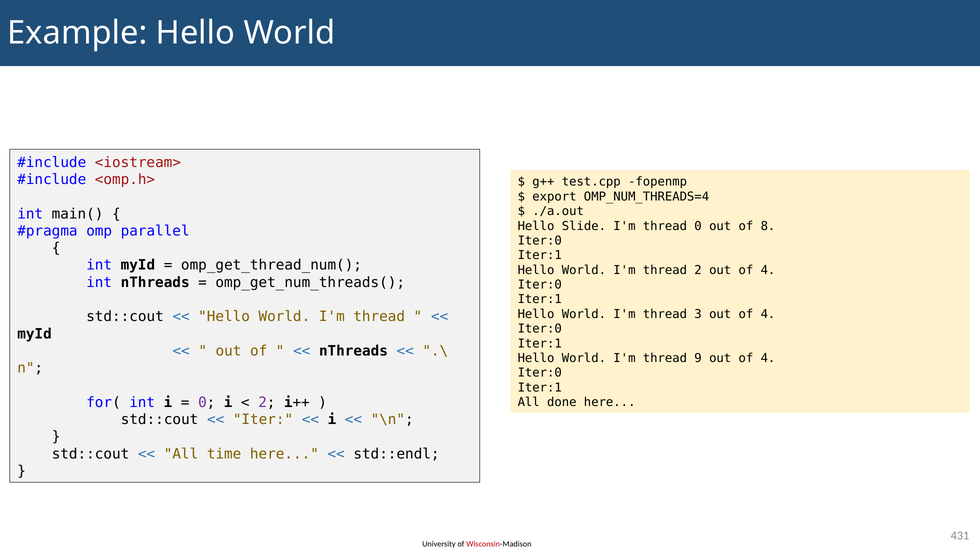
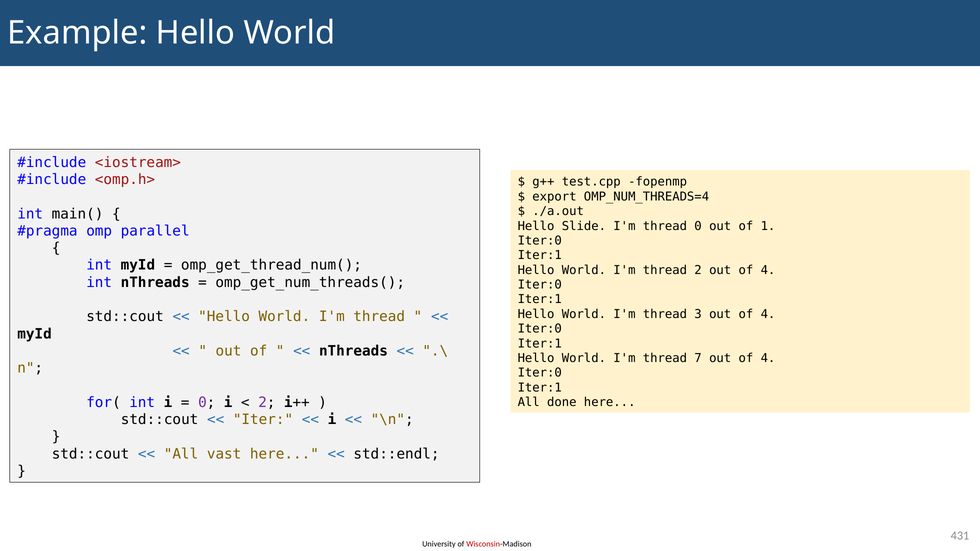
8: 8 -> 1
9: 9 -> 7
time: time -> vast
